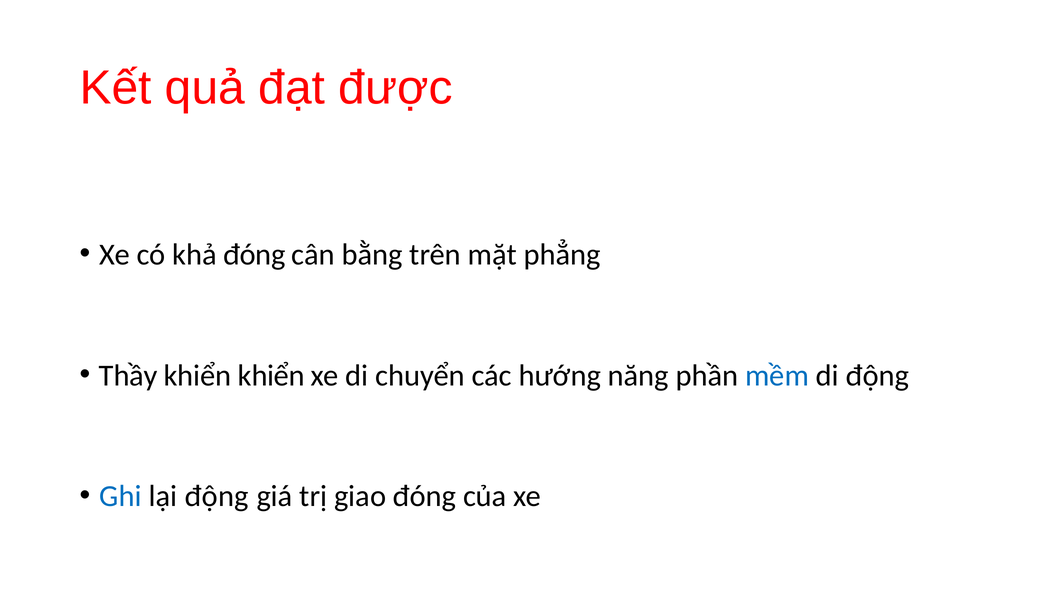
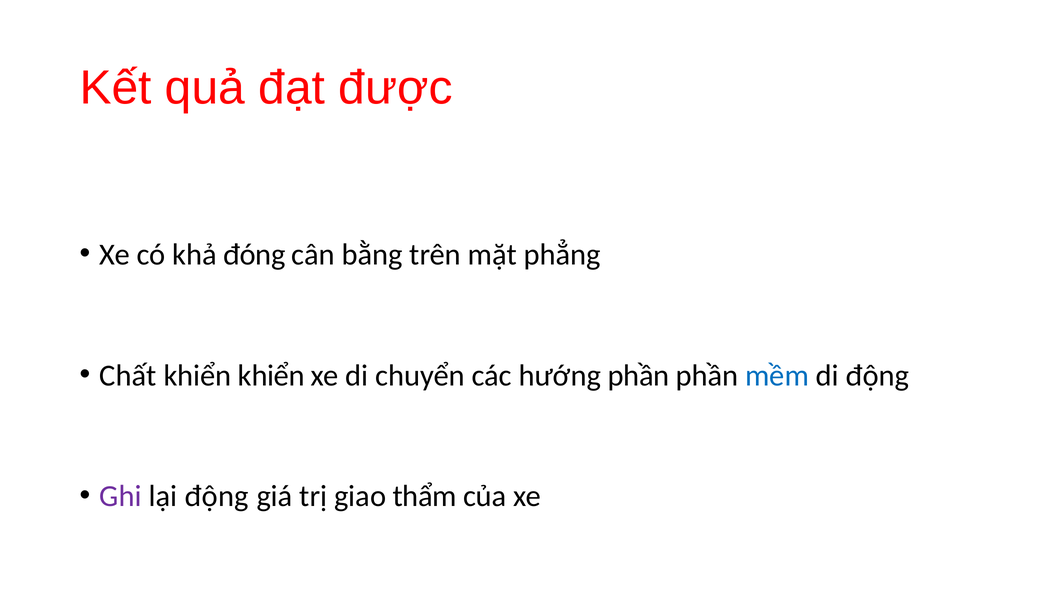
Thầy: Thầy -> Chất
hướng năng: năng -> phần
Ghi colour: blue -> purple
giao đóng: đóng -> thẩm
